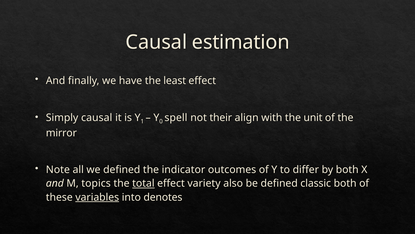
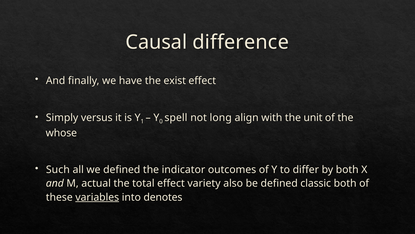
estimation: estimation -> difference
least: least -> exist
Simply causal: causal -> versus
their: their -> long
mirror: mirror -> whose
Note: Note -> Such
topics: topics -> actual
total underline: present -> none
